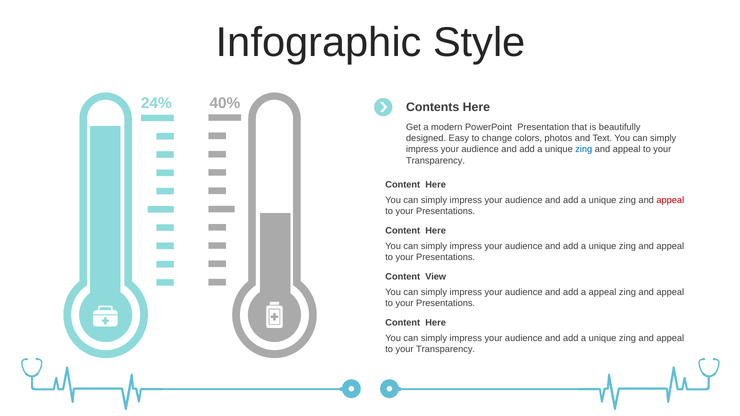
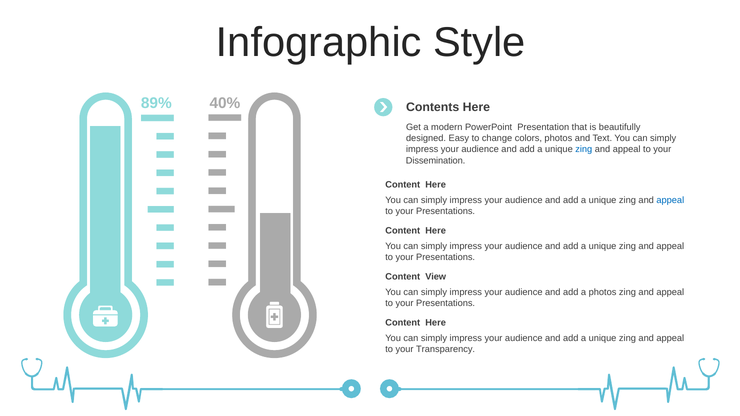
24%: 24% -> 89%
Transparency at (436, 161): Transparency -> Dissemination
appeal at (670, 200) colour: red -> blue
a appeal: appeal -> photos
